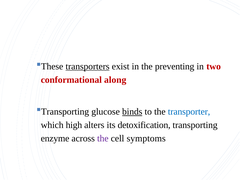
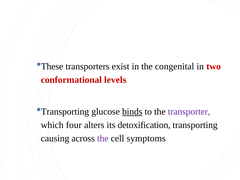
transporters underline: present -> none
preventing: preventing -> congenital
along: along -> levels
transporter colour: blue -> purple
high: high -> four
enzyme: enzyme -> causing
